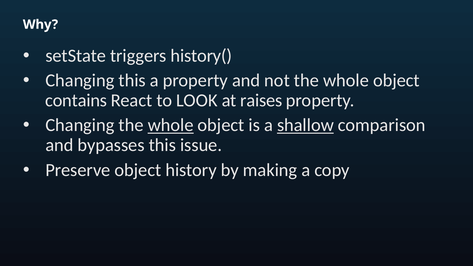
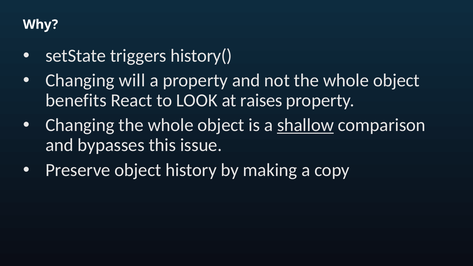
Changing this: this -> will
contains: contains -> benefits
whole at (171, 125) underline: present -> none
